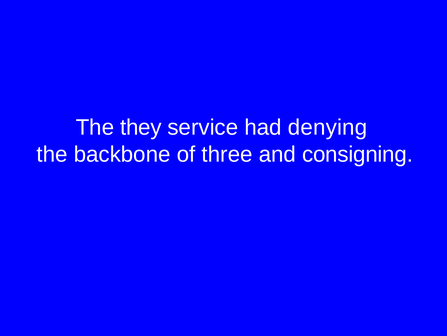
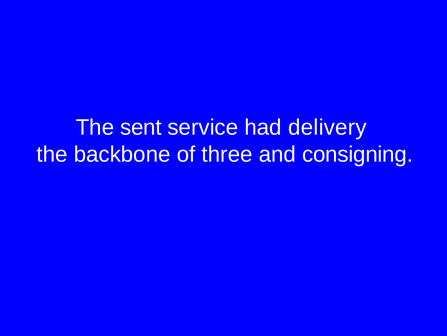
they: they -> sent
denying: denying -> delivery
